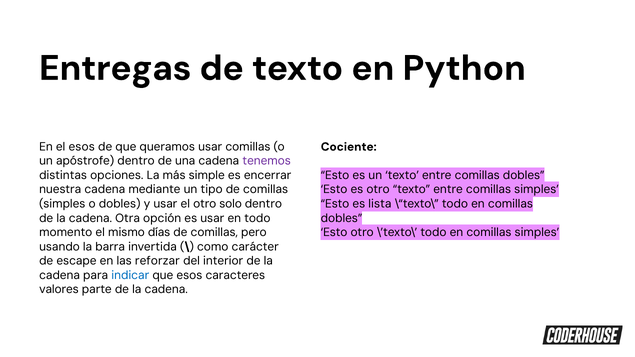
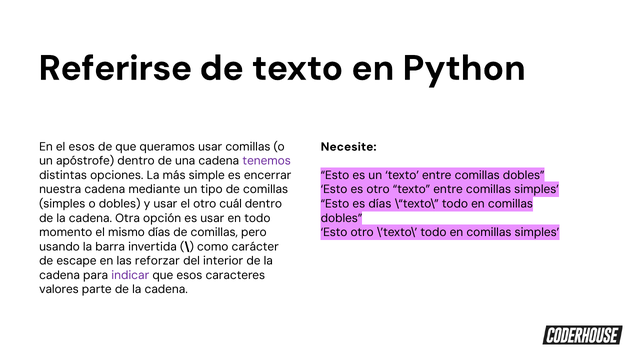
Entregas: Entregas -> Referirse
Cociente: Cociente -> Necesite
solo: solo -> cuál
es lista: lista -> días
indicar colour: blue -> purple
